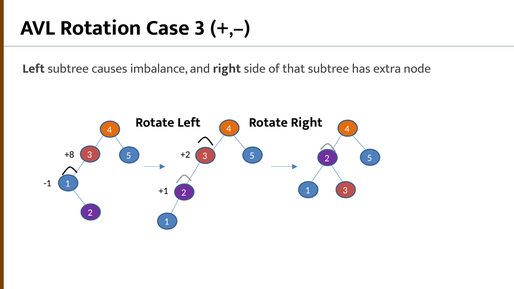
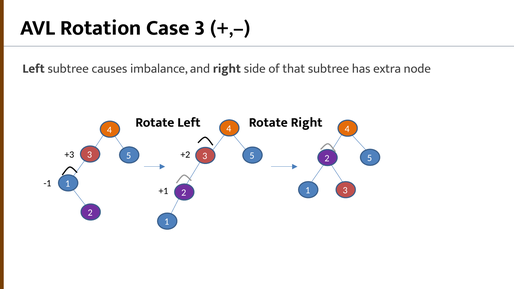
+8: +8 -> +3
